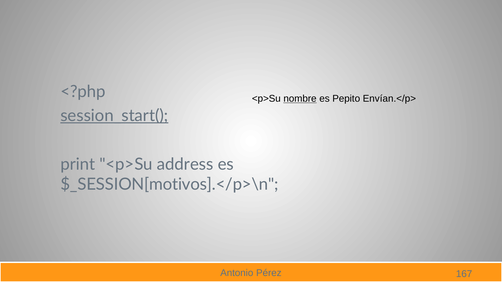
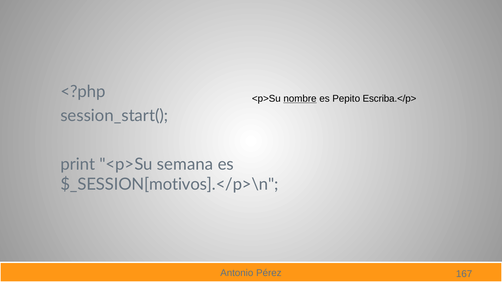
Envían.</p>: Envían.</p> -> Escriba.</p>
session_start( underline: present -> none
address: address -> semana
